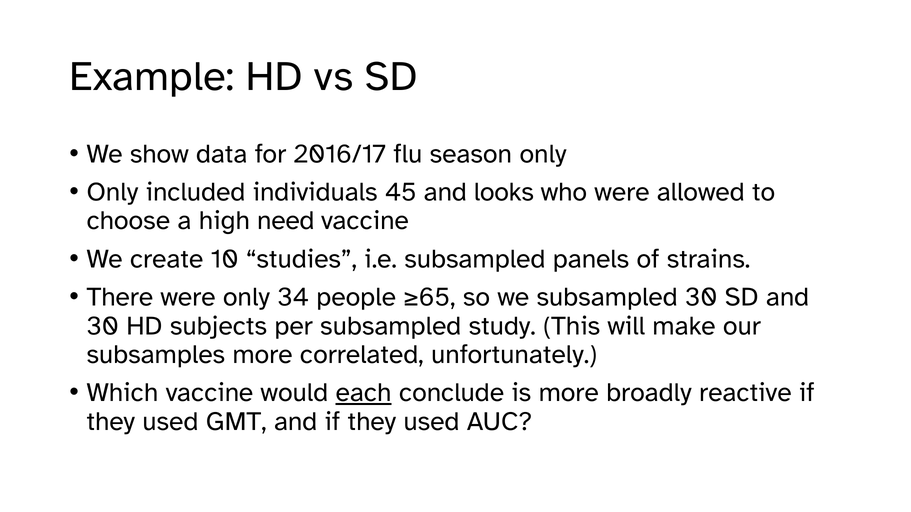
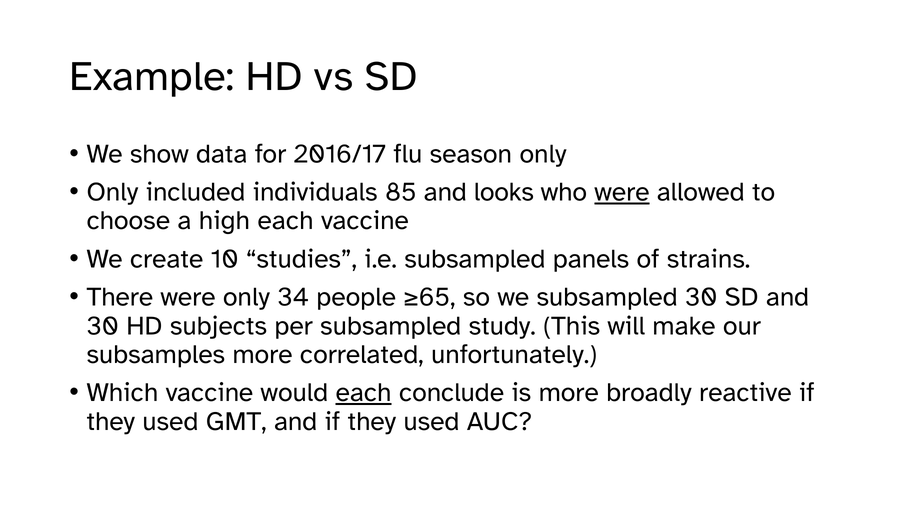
45: 45 -> 85
were at (622, 192) underline: none -> present
high need: need -> each
